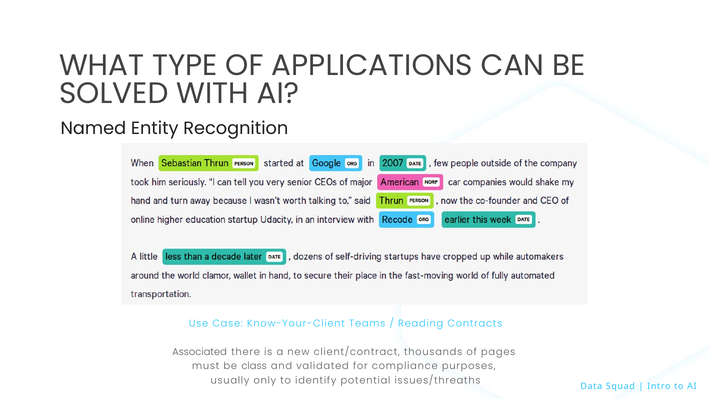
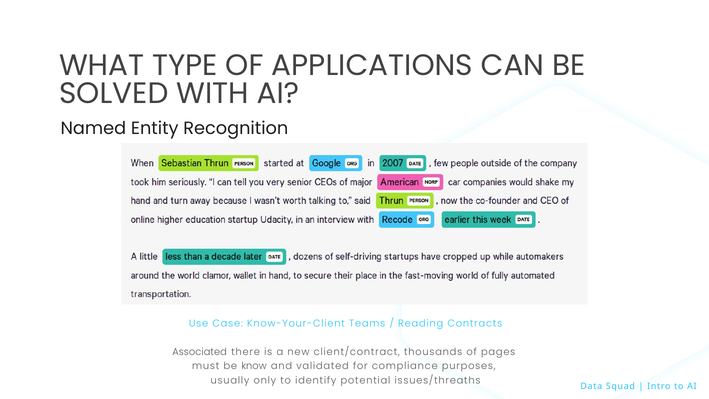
class: class -> know
